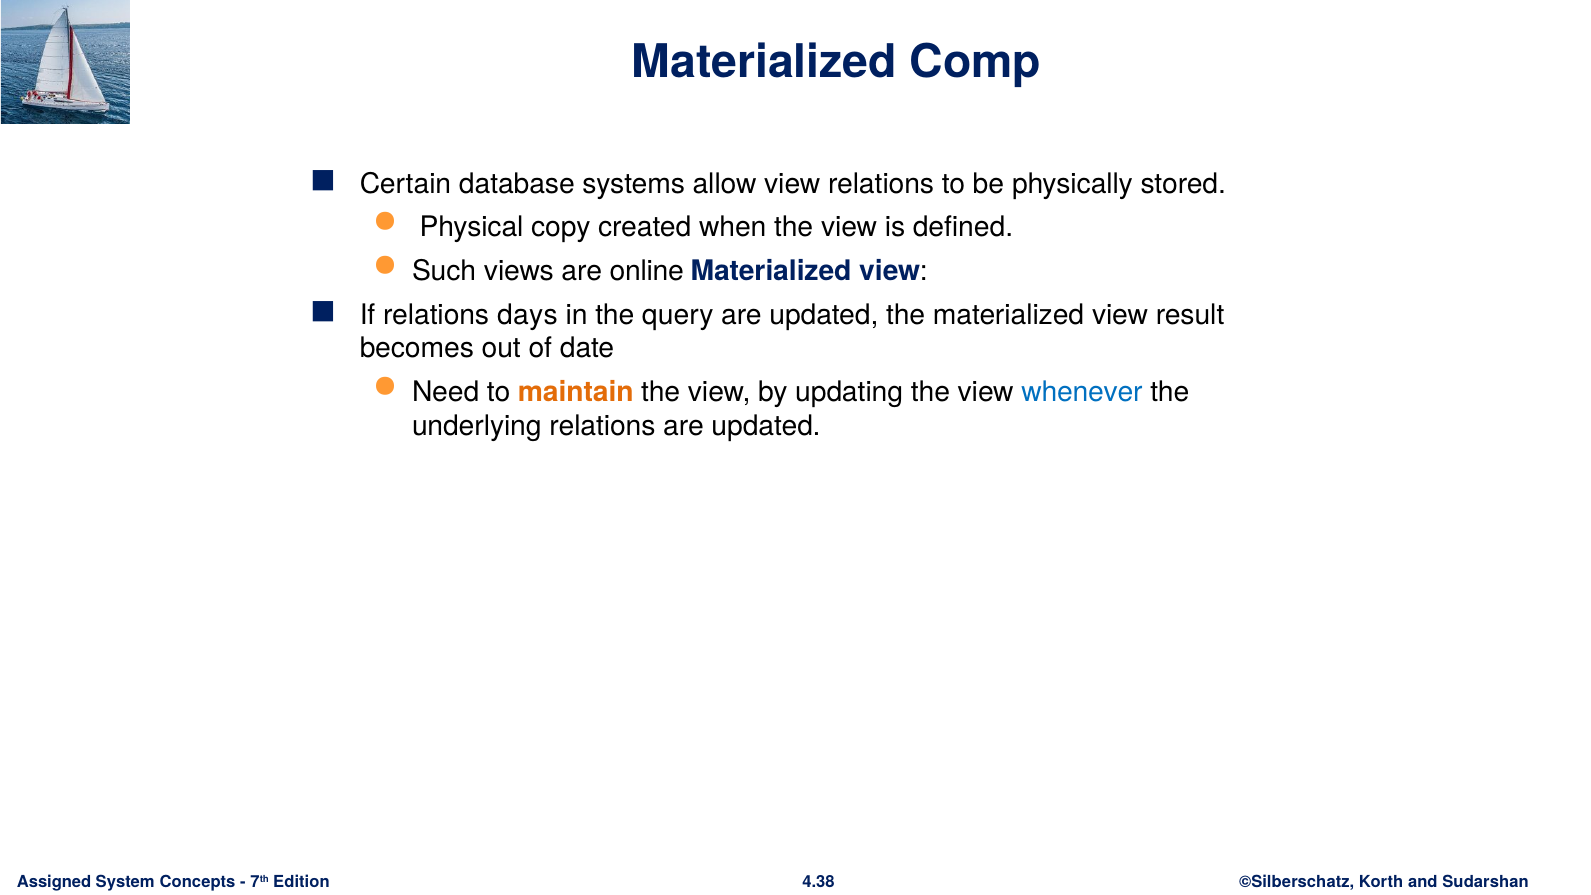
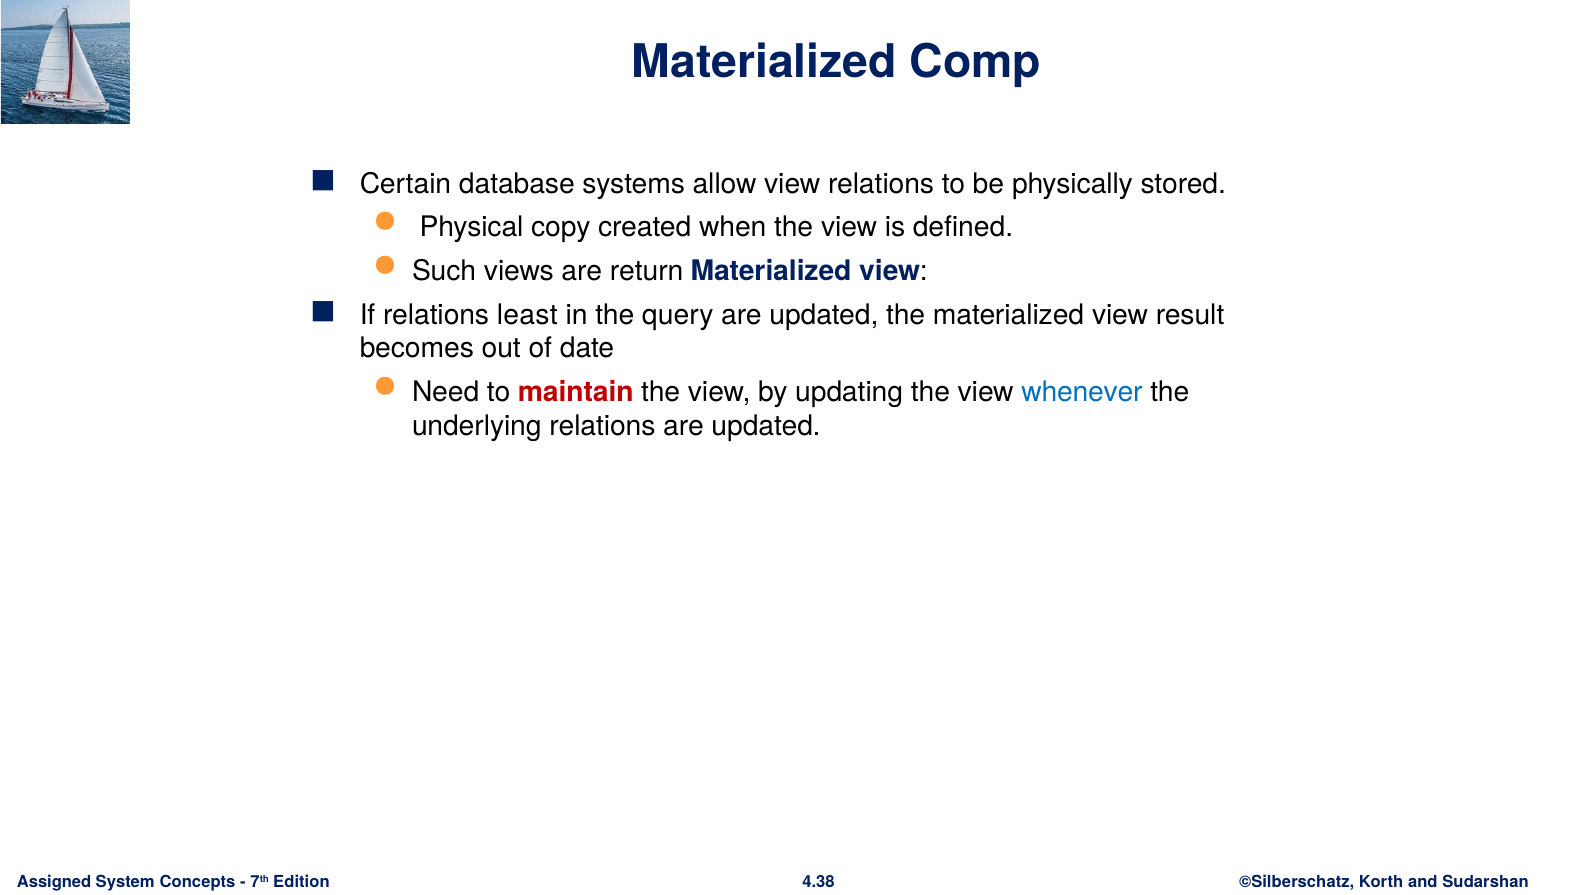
online: online -> return
days: days -> least
maintain colour: orange -> red
